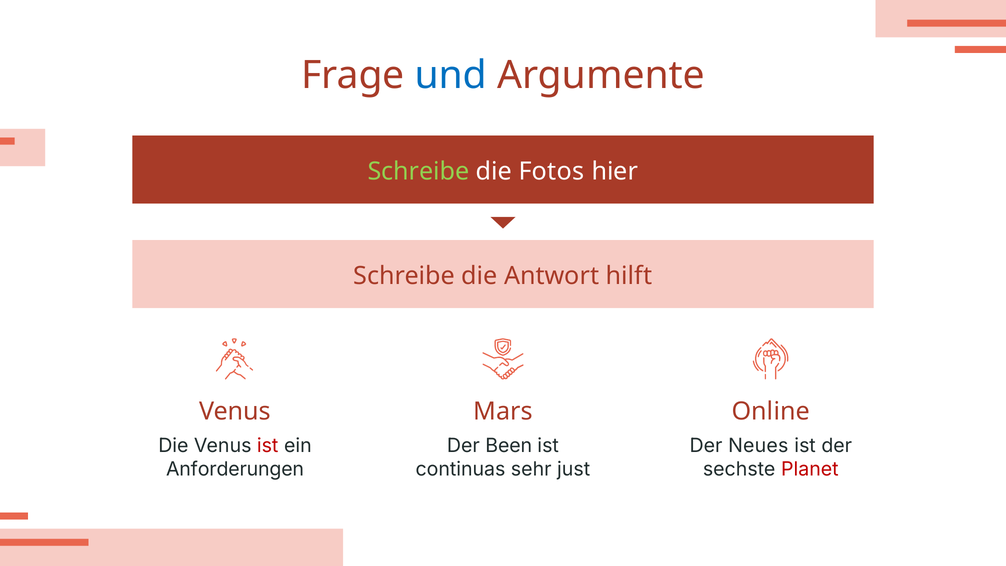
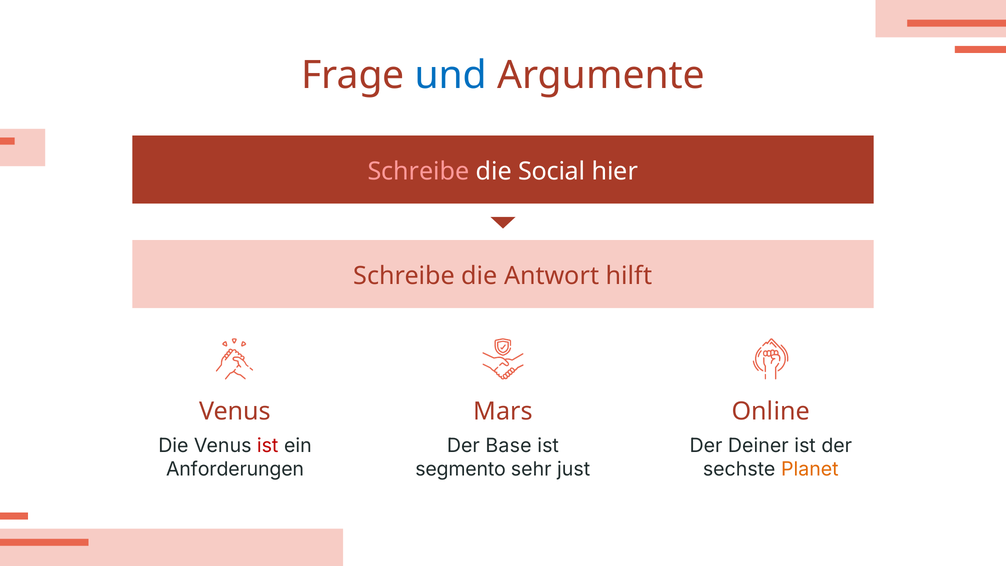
Schreibe at (418, 171) colour: light green -> pink
Fotos: Fotos -> Social
Been: Been -> Base
Neues: Neues -> Deiner
continuas: continuas -> segmento
Planet colour: red -> orange
